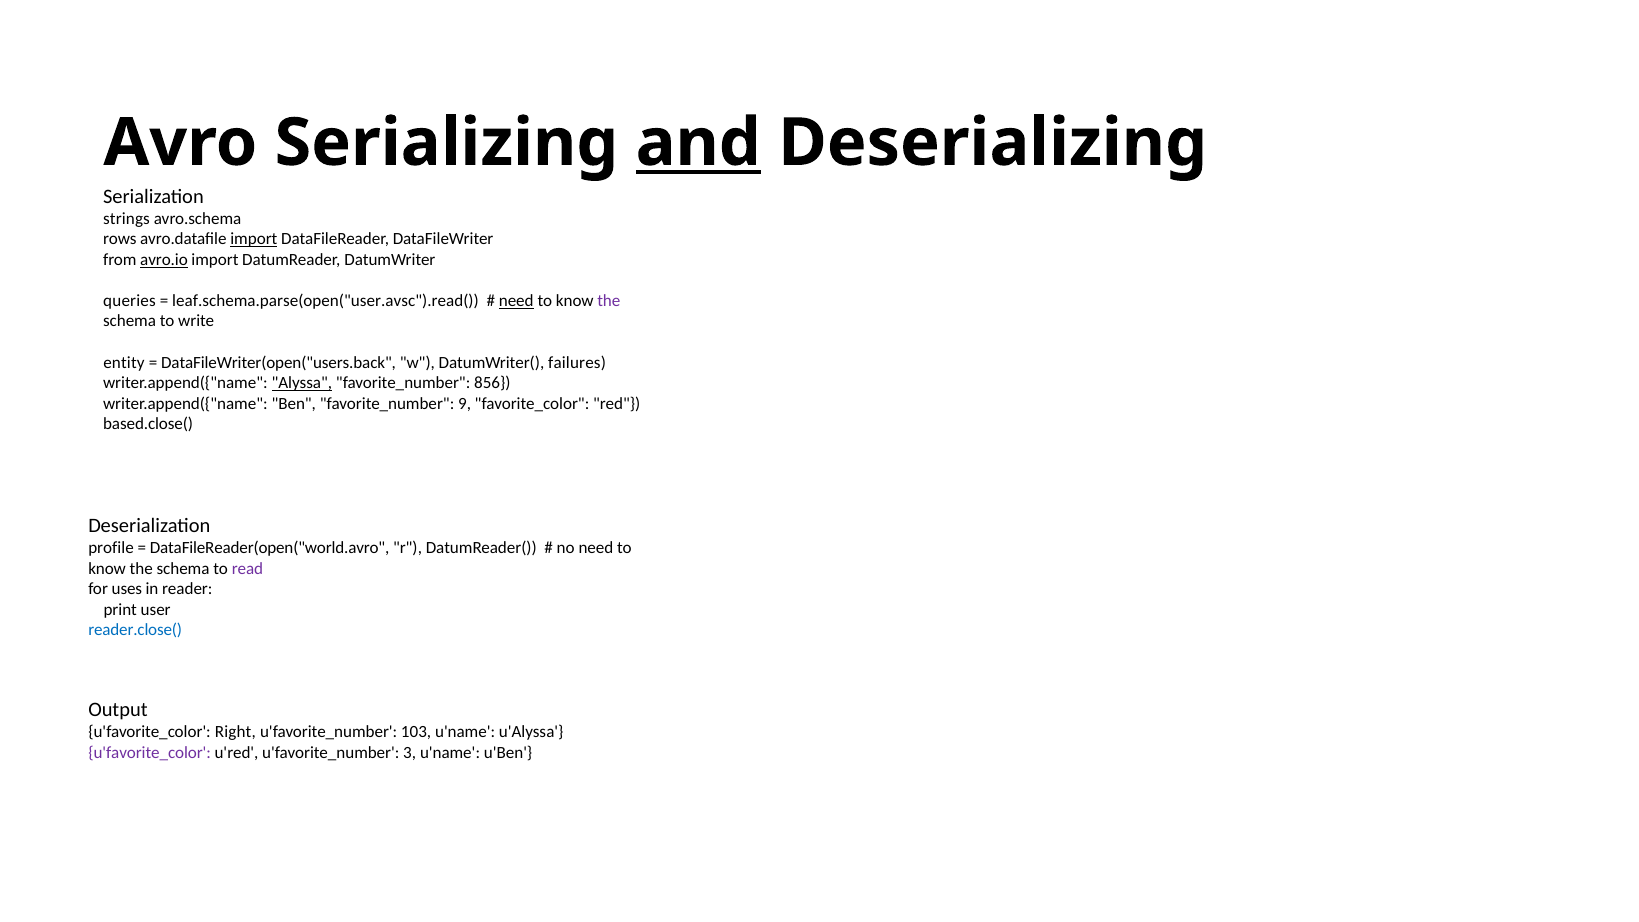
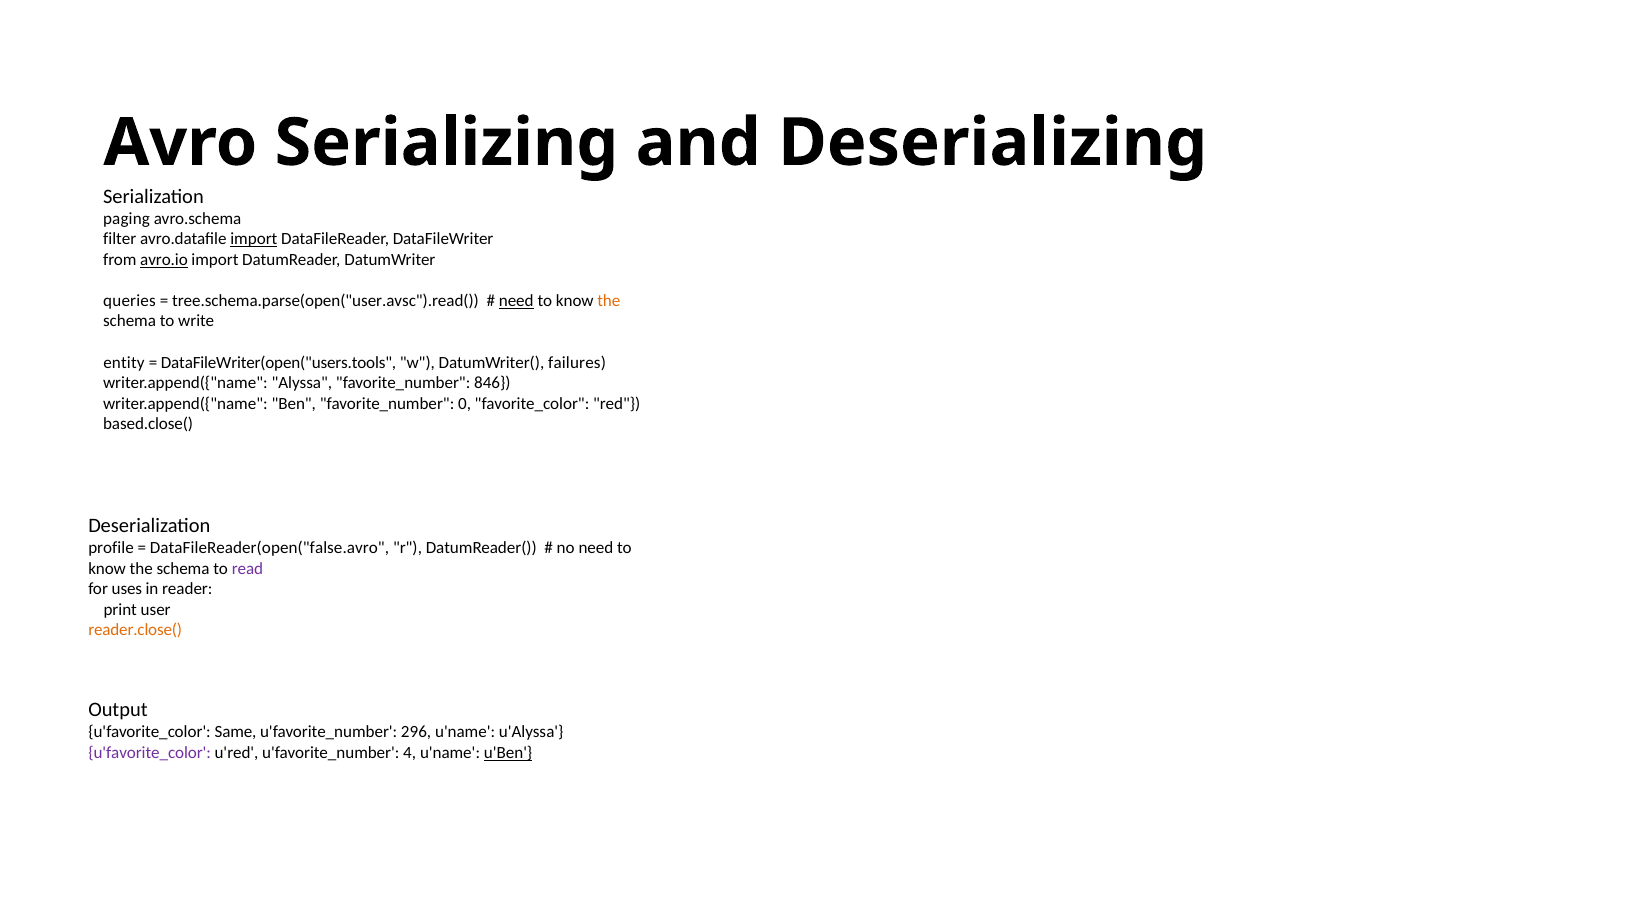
and underline: present -> none
strings: strings -> paging
rows: rows -> filter
leaf.schema.parse(open("user.avsc").read(: leaf.schema.parse(open("user.avsc").read( -> tree.schema.parse(open("user.avsc").read(
the at (609, 301) colour: purple -> orange
DataFileWriter(open("users.back: DataFileWriter(open("users.back -> DataFileWriter(open("users.tools
Alyssa underline: present -> none
856: 856 -> 846
9: 9 -> 0
DataFileReader(open("world.avro: DataFileReader(open("world.avro -> DataFileReader(open("false.avro
reader.close( colour: blue -> orange
Right: Right -> Same
103: 103 -> 296
3: 3 -> 4
u'Ben underline: none -> present
